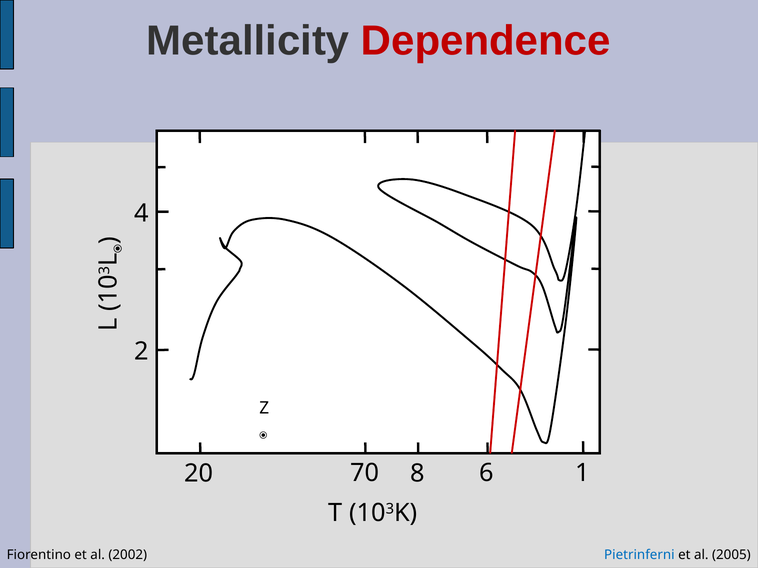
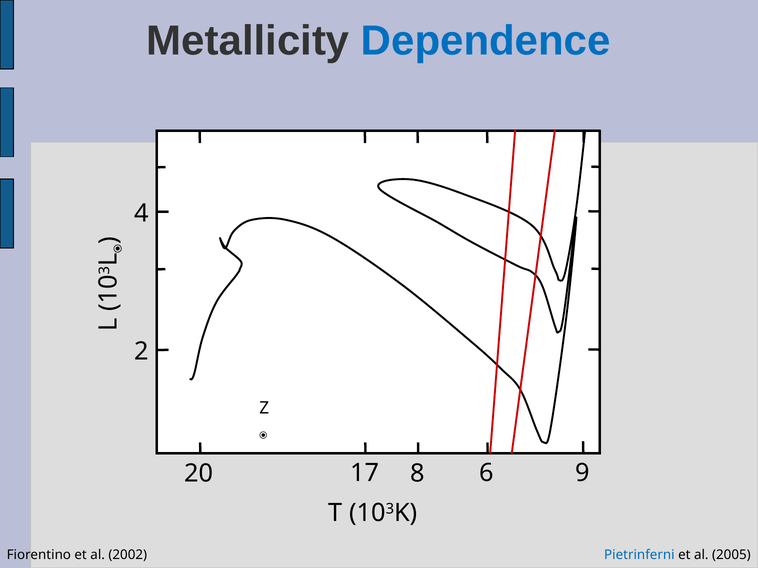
Dependence colour: red -> blue
6 1: 1 -> 9
70: 70 -> 17
